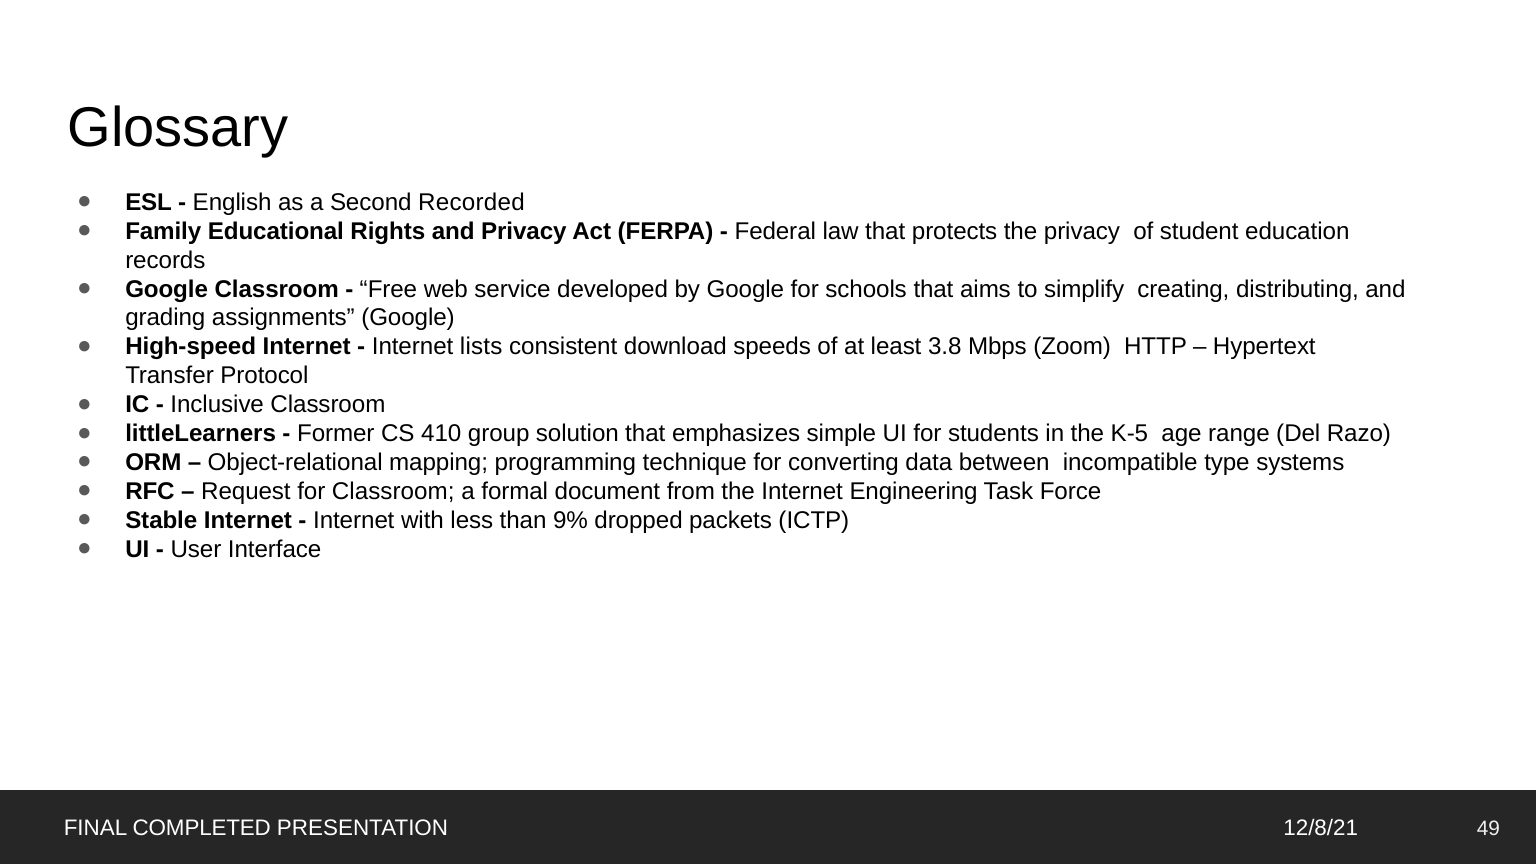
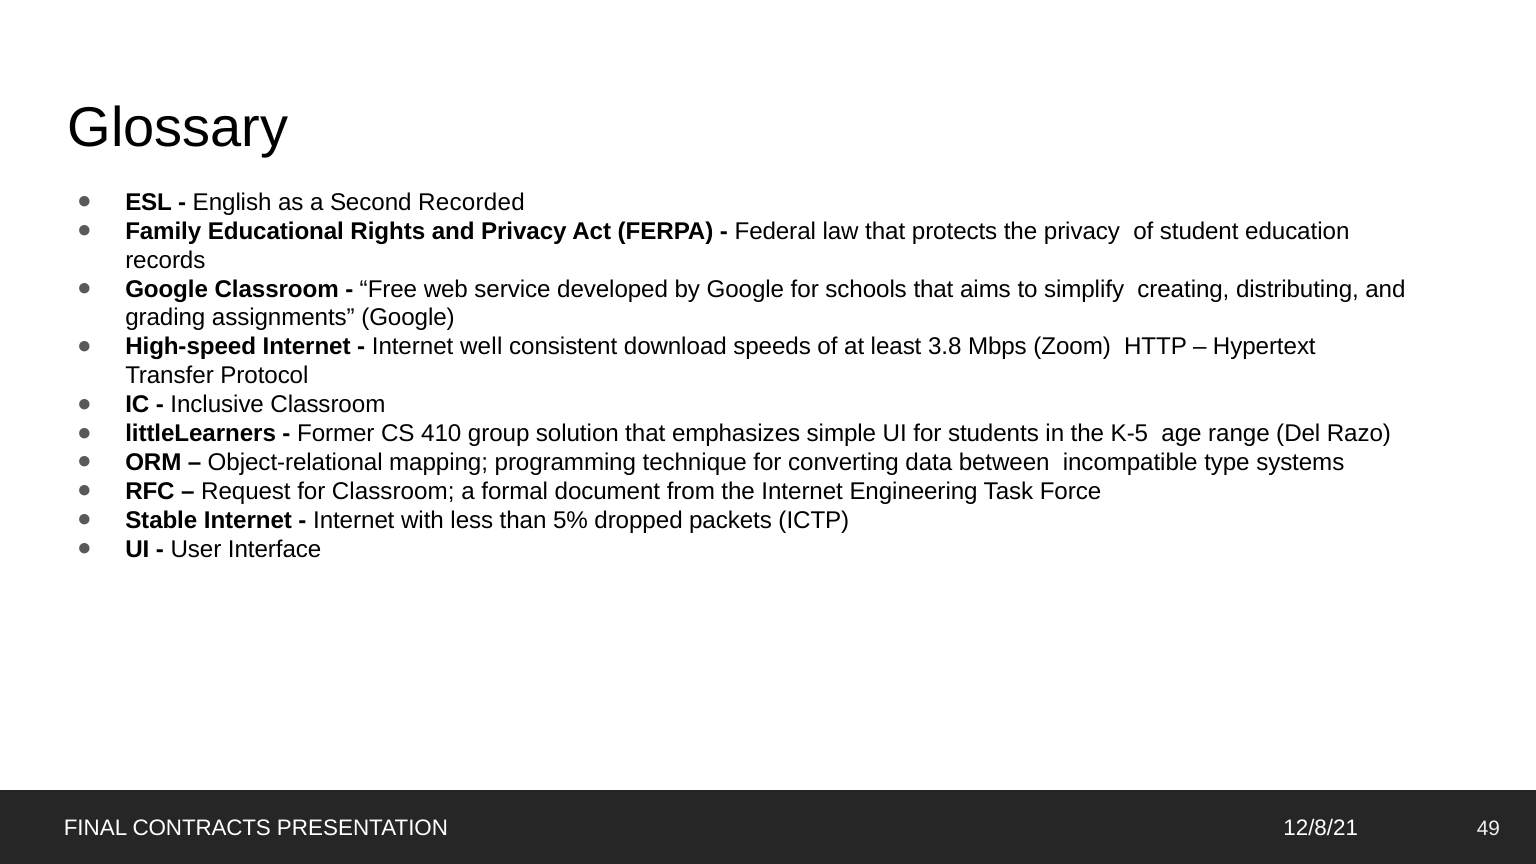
lists: lists -> well
9%: 9% -> 5%
COMPLETED: COMPLETED -> CONTRACTS
